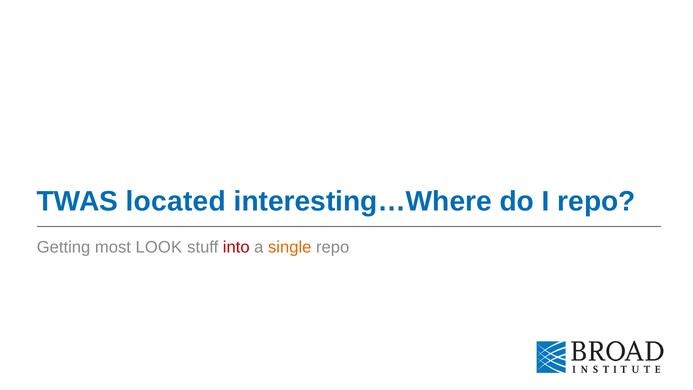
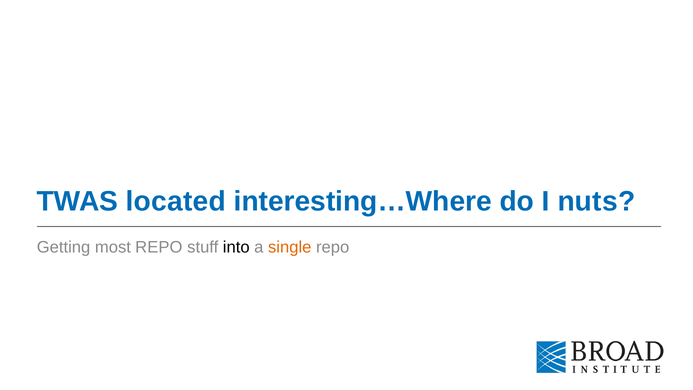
I repo: repo -> nuts
most LOOK: LOOK -> REPO
into colour: red -> black
